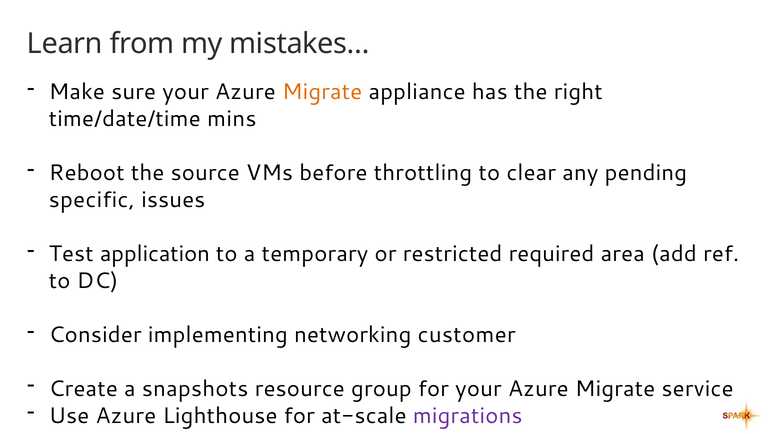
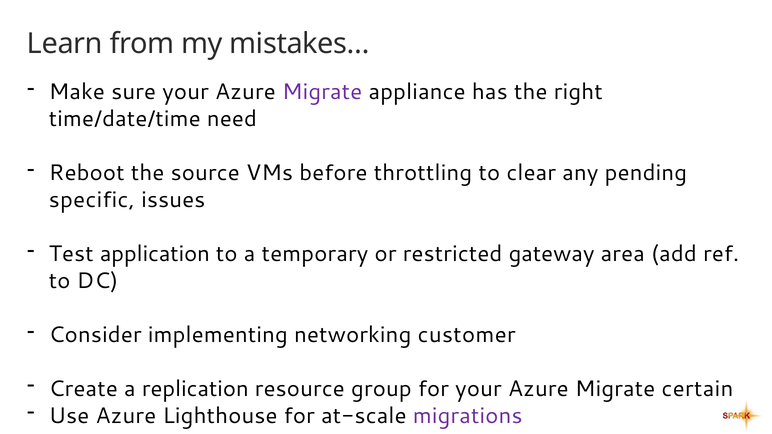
Migrate at (322, 92) colour: orange -> purple
mins: mins -> need
required: required -> gateway
snapshots: snapshots -> replication
service: service -> certain
